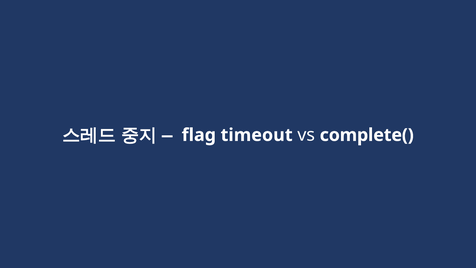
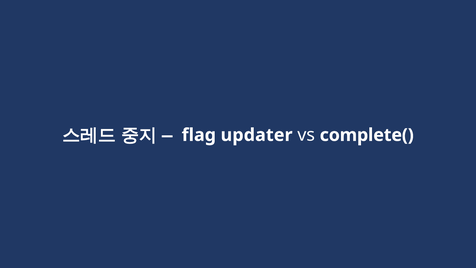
timeout: timeout -> updater
